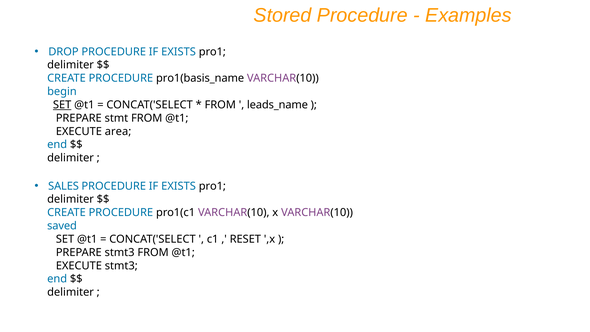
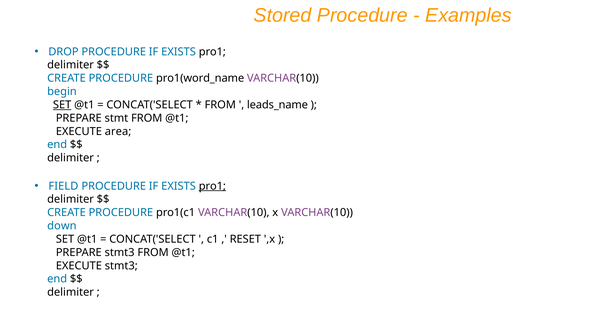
pro1(basis_name: pro1(basis_name -> pro1(word_name
SALES: SALES -> FIELD
pro1 at (212, 186) underline: none -> present
saved: saved -> down
